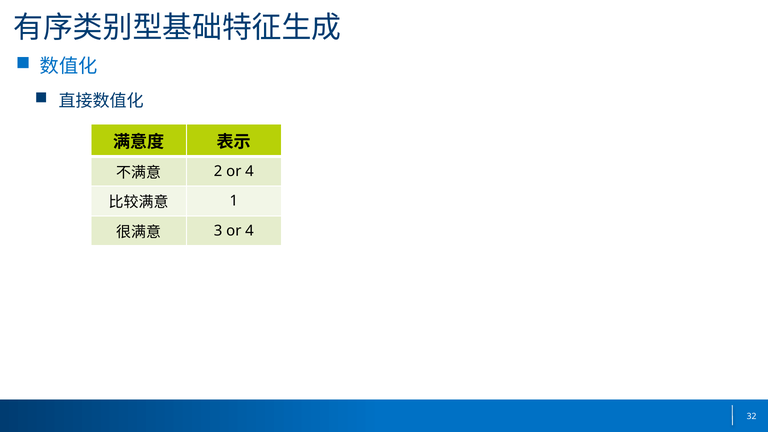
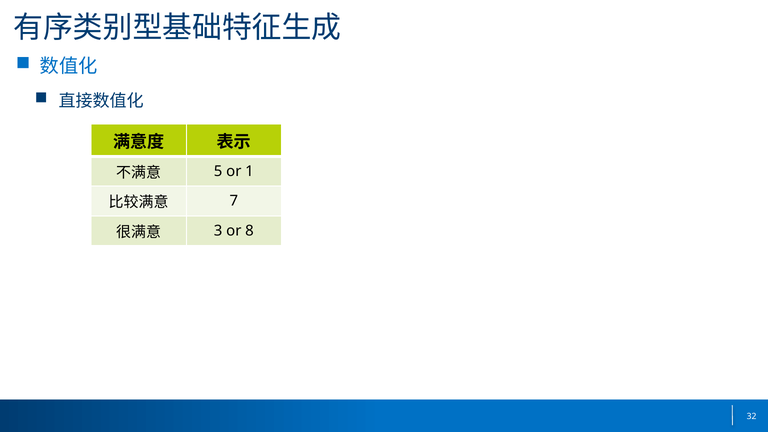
2: 2 -> 5
4 at (250, 171): 4 -> 1
1: 1 -> 7
3 or 4: 4 -> 8
